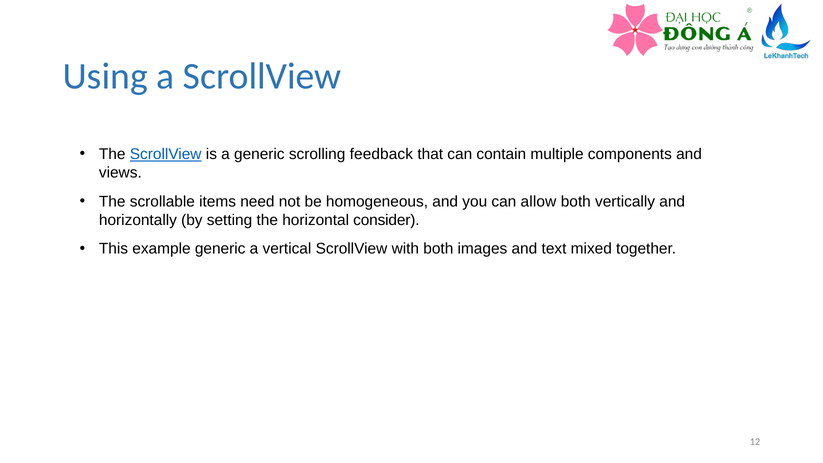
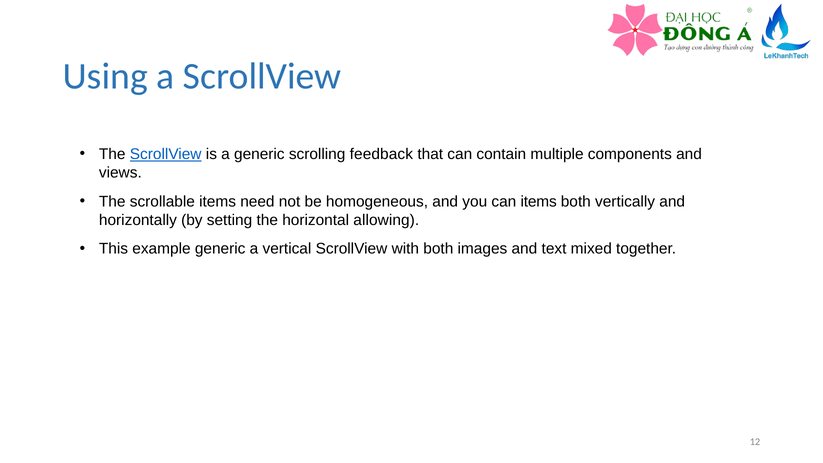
can allow: allow -> items
consider: consider -> allowing
